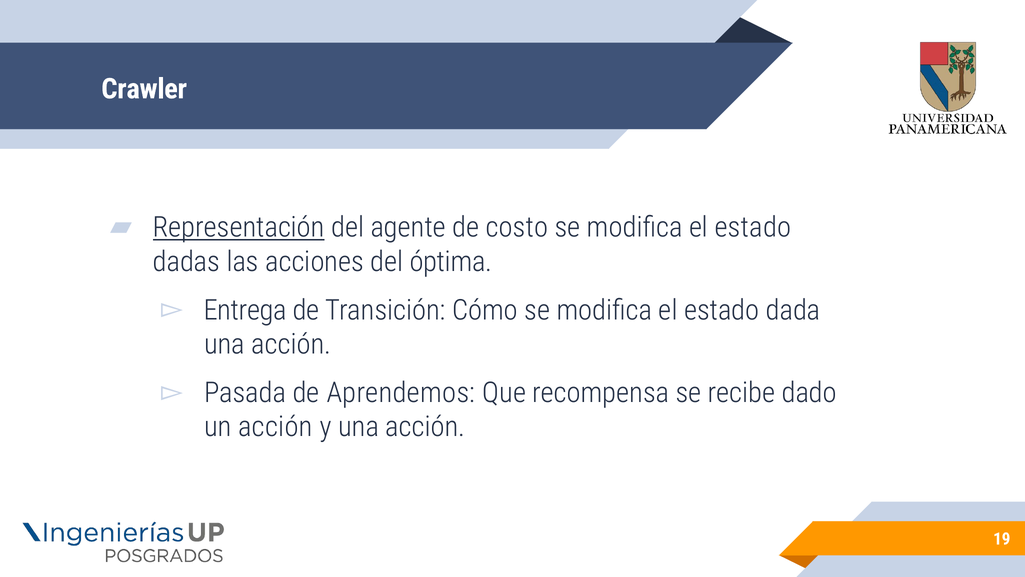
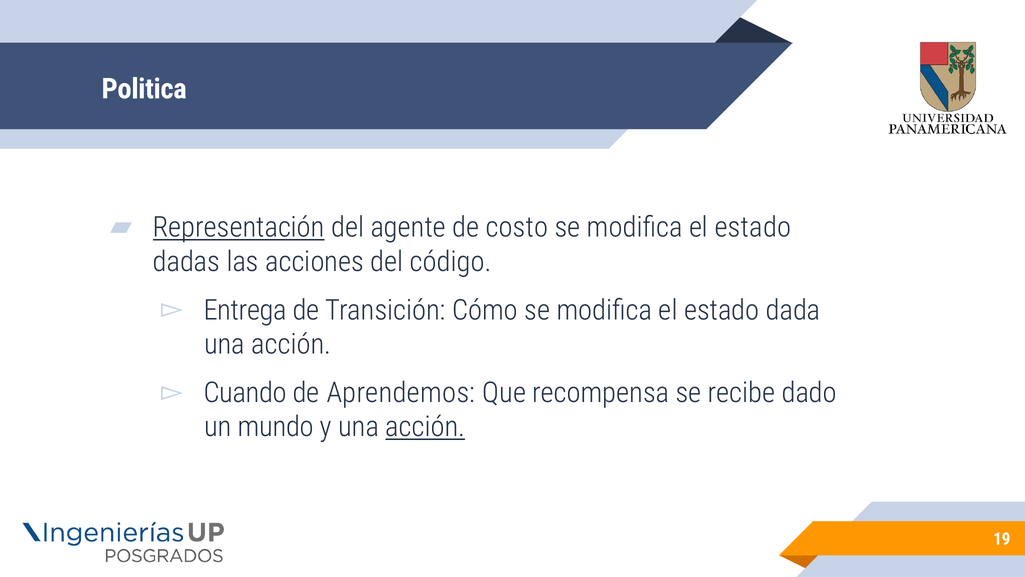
Crawler: Crawler -> Politica
óptima: óptima -> código
Pasada: Pasada -> Cuando
un acción: acción -> mundo
acción at (425, 427) underline: none -> present
